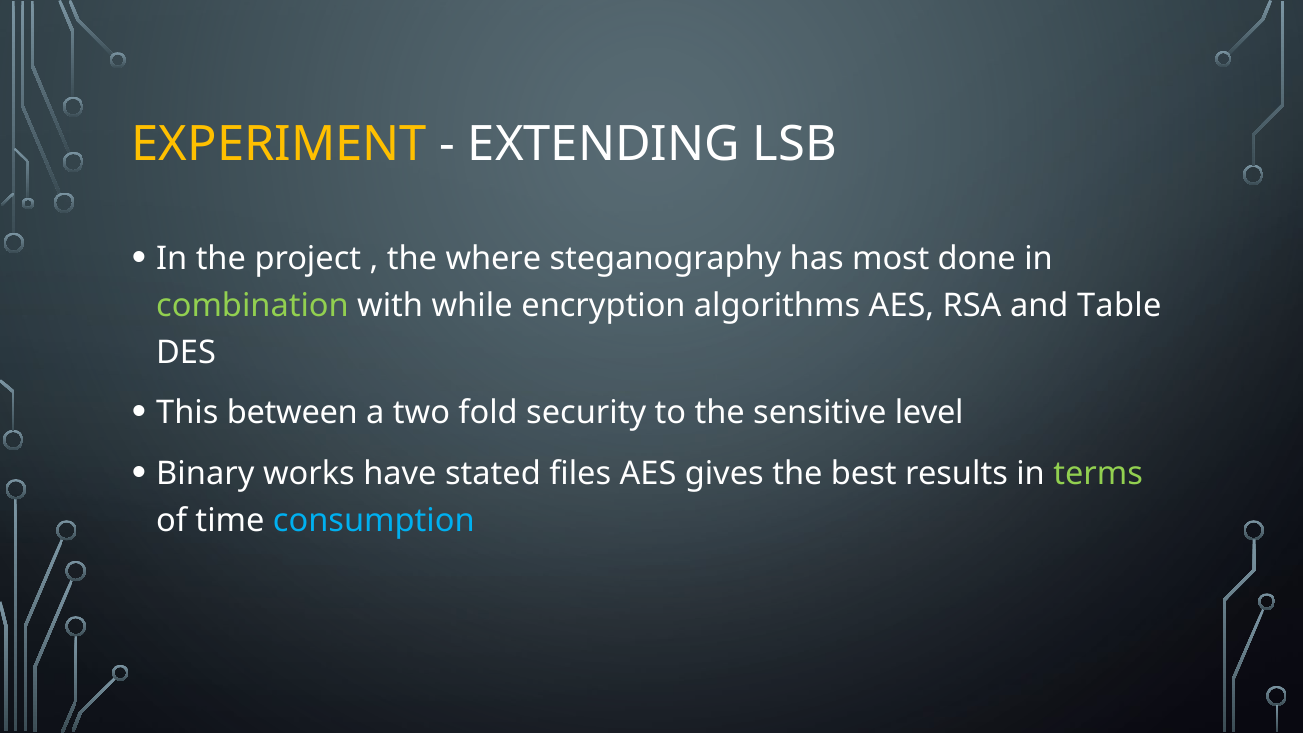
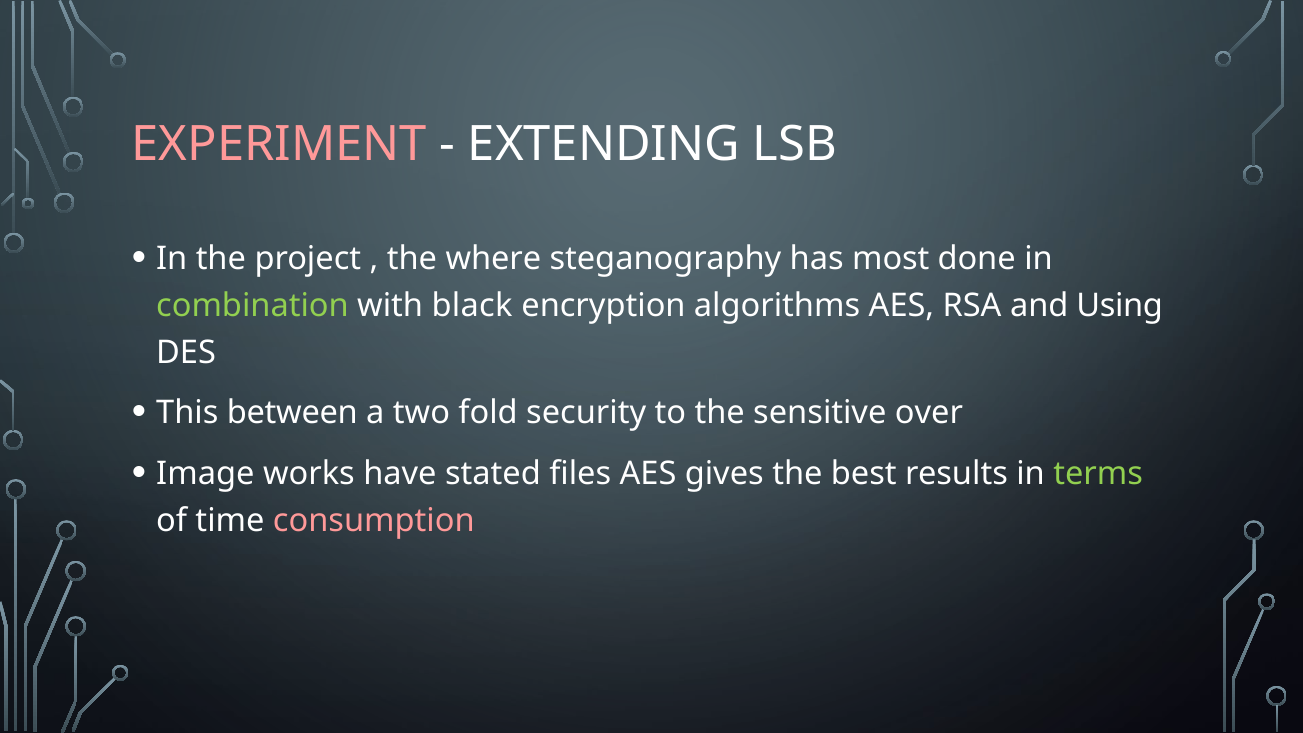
EXPERIMENT colour: yellow -> pink
while: while -> black
Table: Table -> Using
level: level -> over
Binary: Binary -> Image
consumption colour: light blue -> pink
